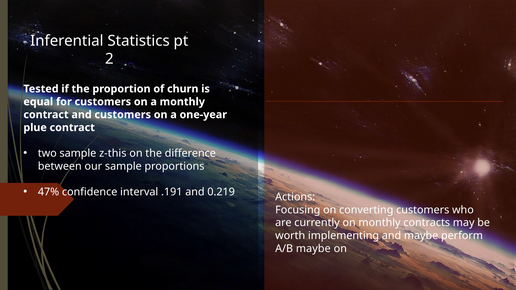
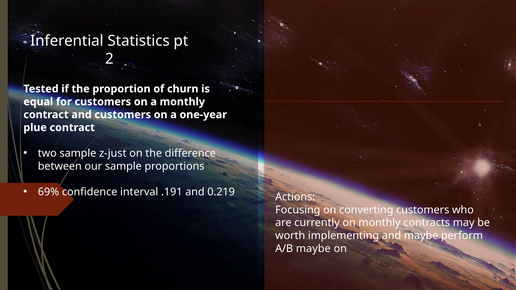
z-this: z-this -> z-just
47%: 47% -> 69%
